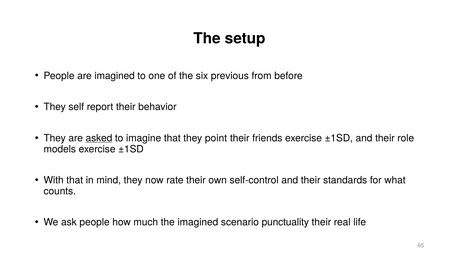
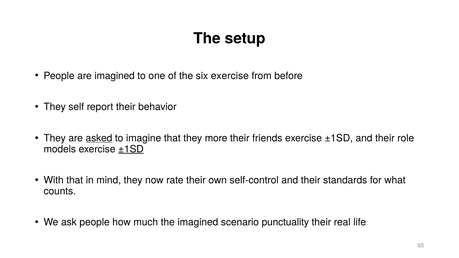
six previous: previous -> exercise
point: point -> more
±1SD at (131, 149) underline: none -> present
